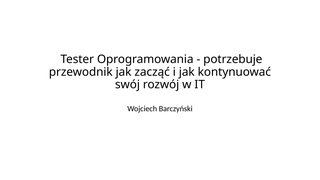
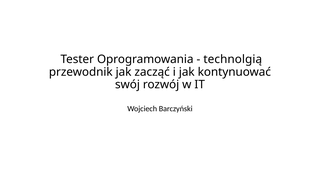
potrzebuje: potrzebuje -> technolgią
